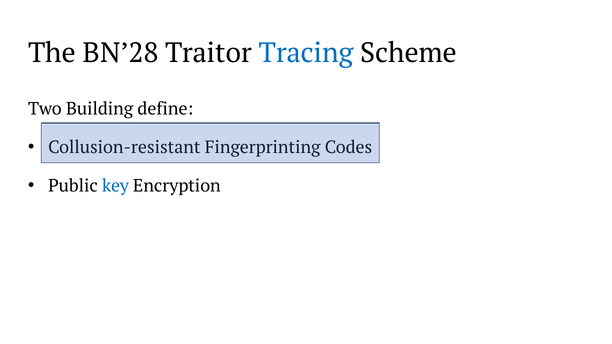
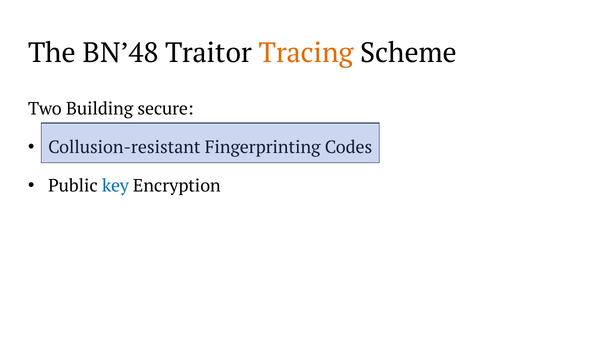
BN’28: BN’28 -> BN’48
Tracing colour: blue -> orange
define: define -> secure
